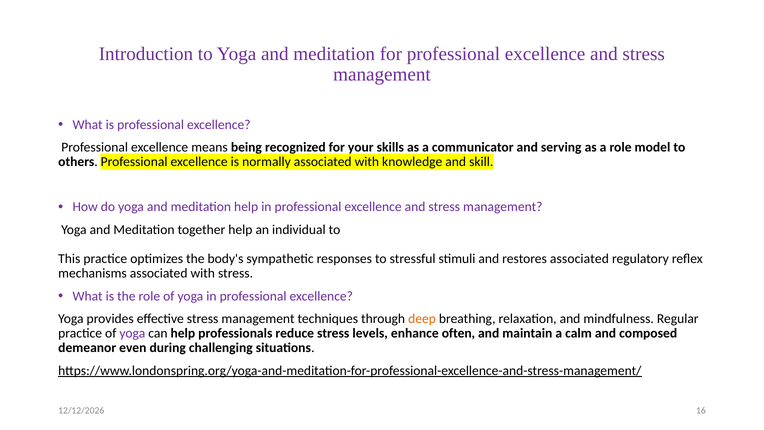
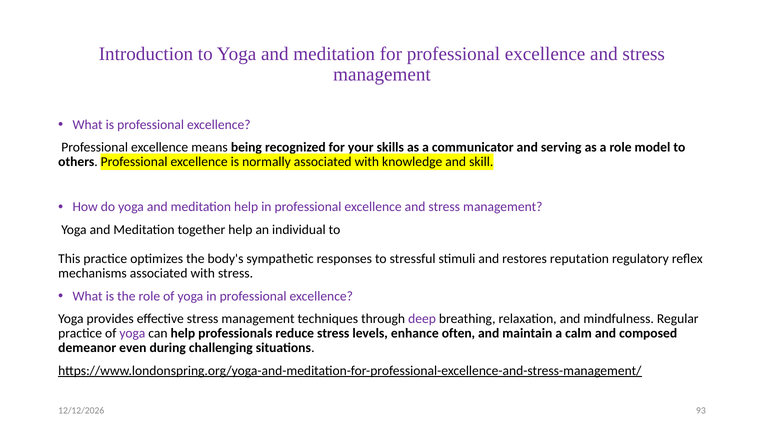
restores associated: associated -> reputation
deep colour: orange -> purple
16: 16 -> 93
